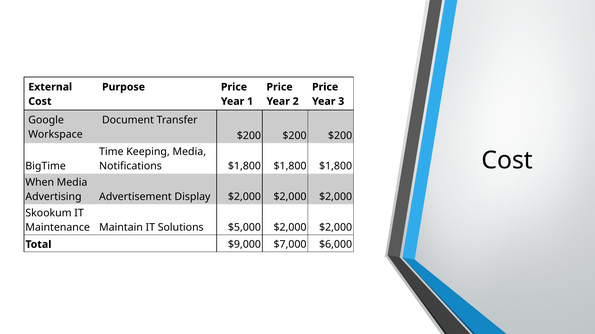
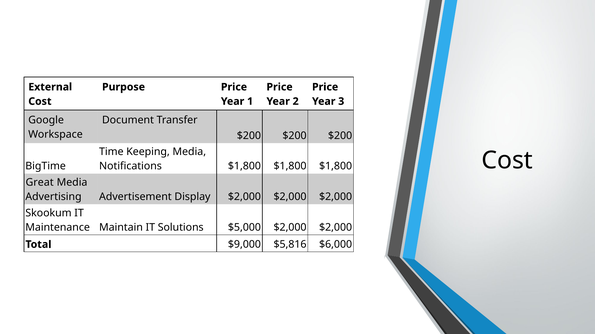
When: When -> Great
$7,000: $7,000 -> $5,816
